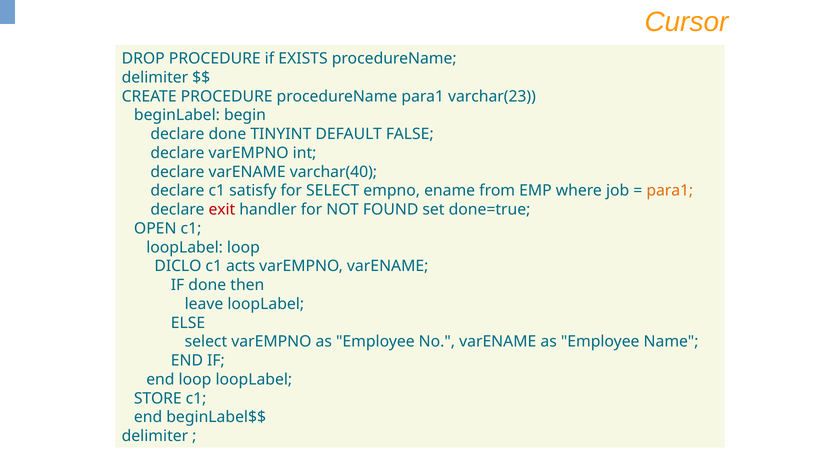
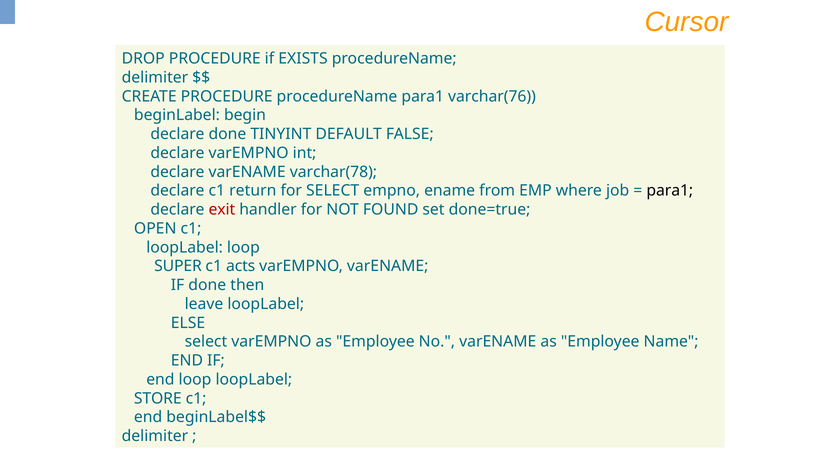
varchar(23: varchar(23 -> varchar(76
varchar(40: varchar(40 -> varchar(78
satisfy: satisfy -> return
para1 at (670, 191) colour: orange -> black
DICLO: DICLO -> SUPER
